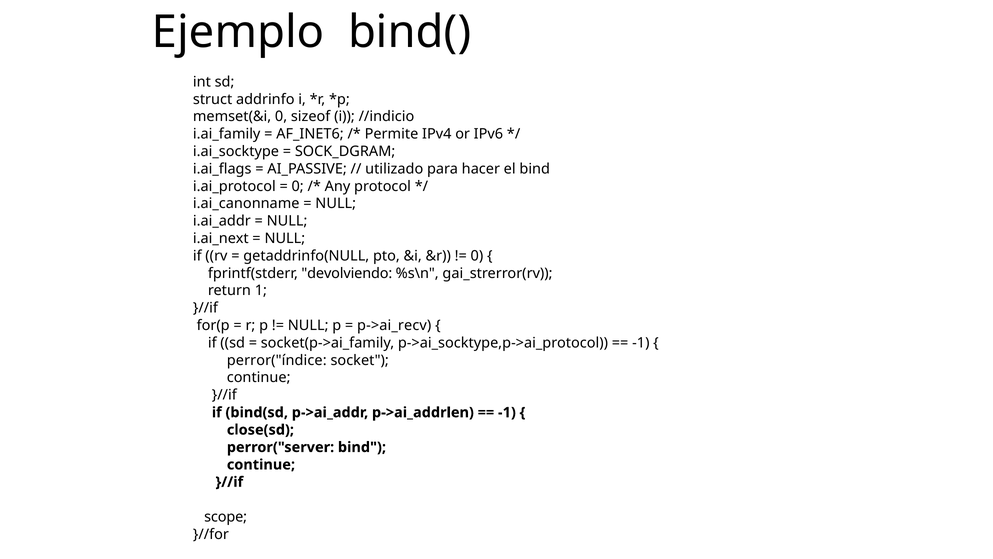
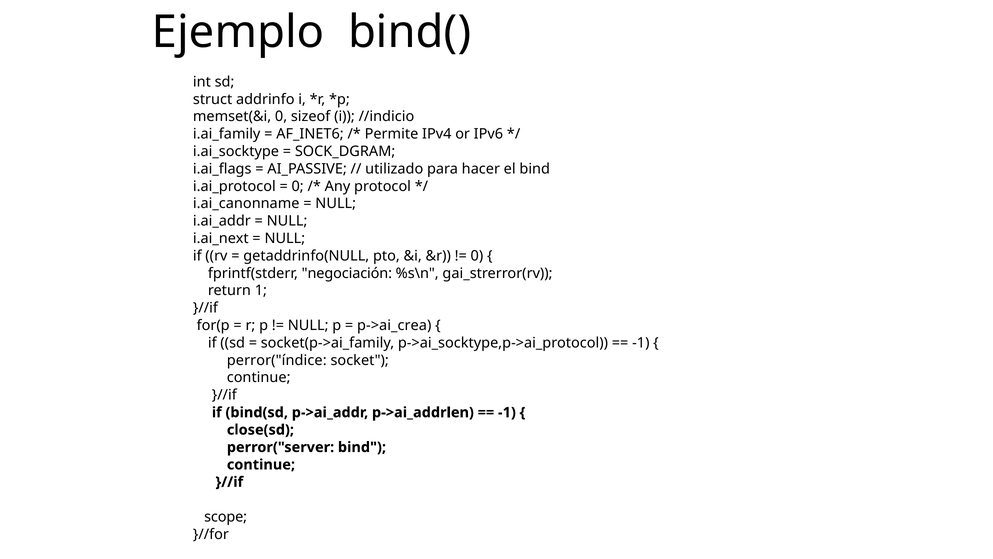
devolviendo: devolviendo -> negociación
p->ai_recv: p->ai_recv -> p->ai_crea
